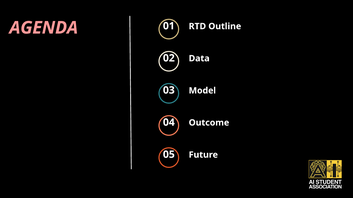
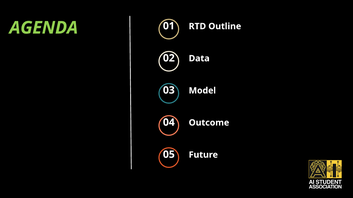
AGENDA colour: pink -> light green
